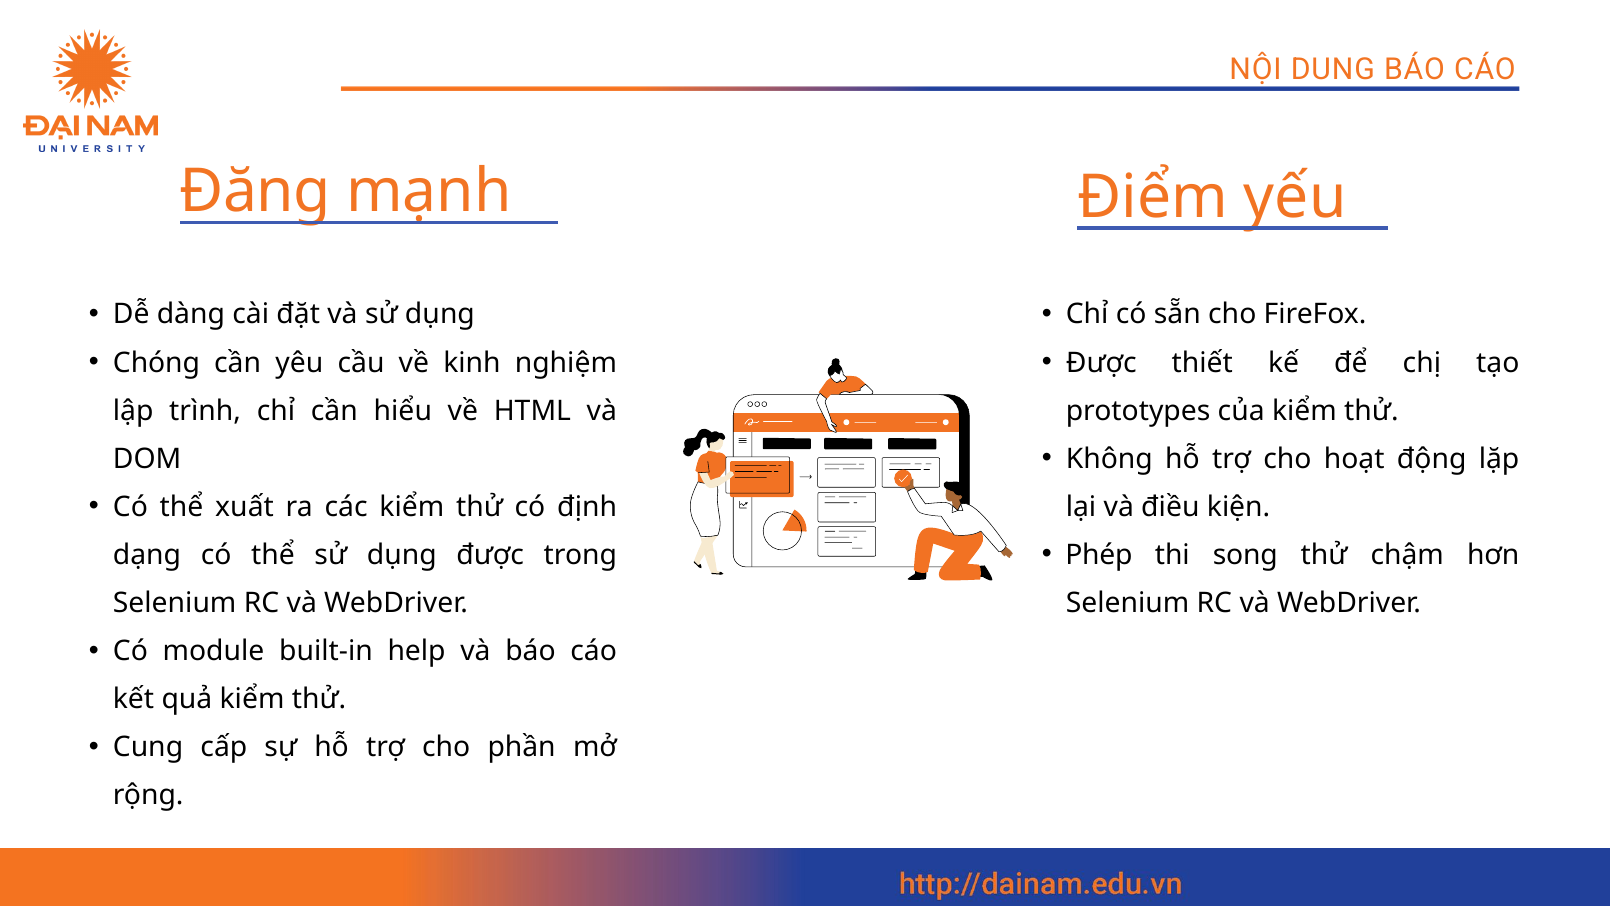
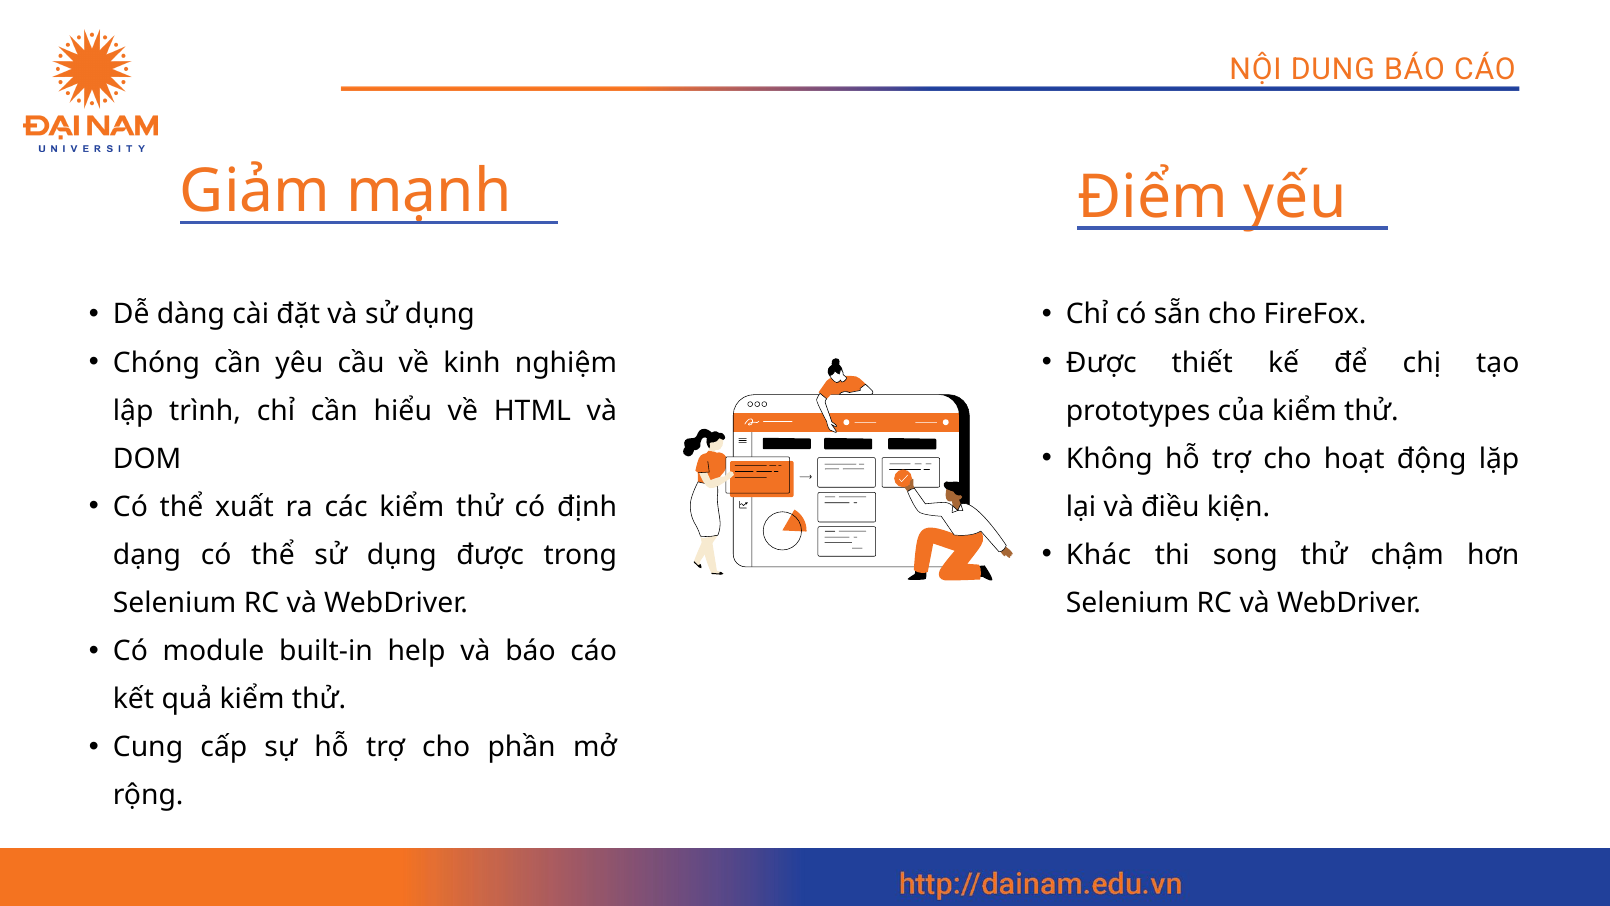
Đăng: Đăng -> Giảm
Phép: Phép -> Khác
